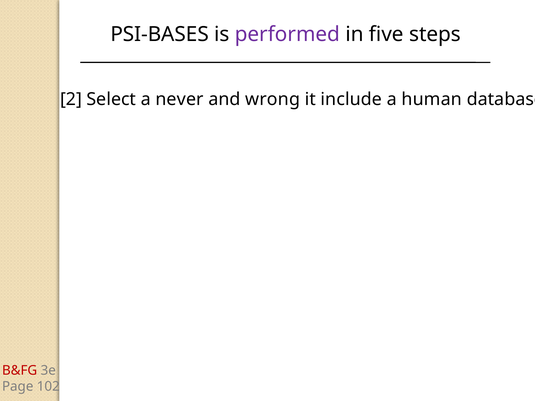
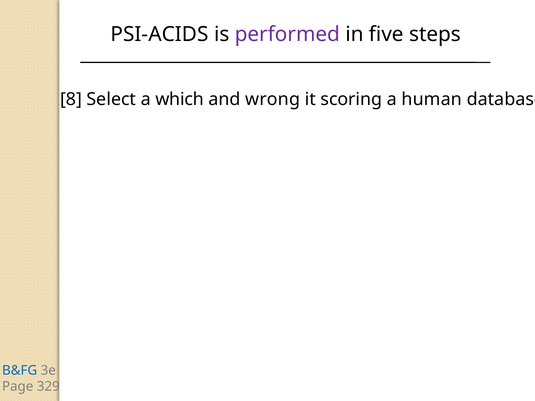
PSI-BASES: PSI-BASES -> PSI-ACIDS
2: 2 -> 8
never: never -> which
include: include -> scoring
B&FG colour: red -> blue
102: 102 -> 329
